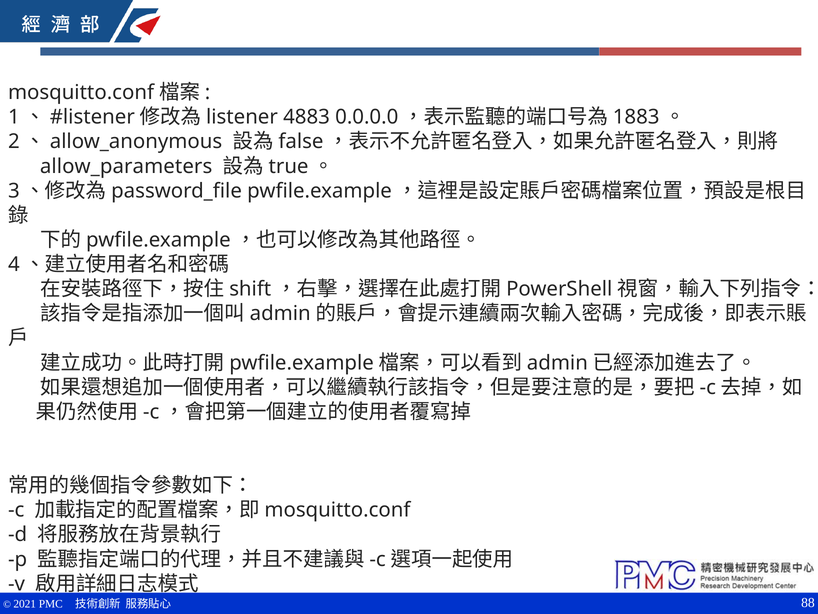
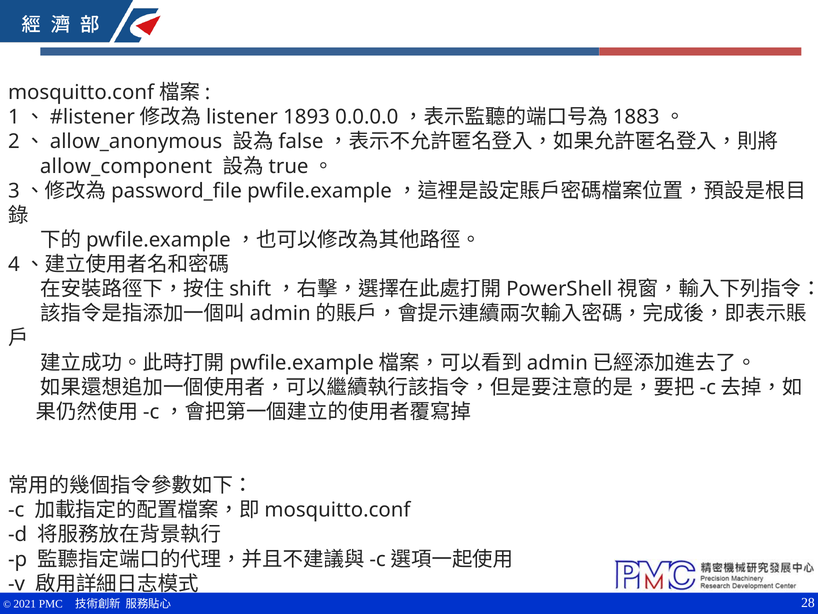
4883: 4883 -> 1893
allow_parameters: allow_parameters -> allow_component
88: 88 -> 28
